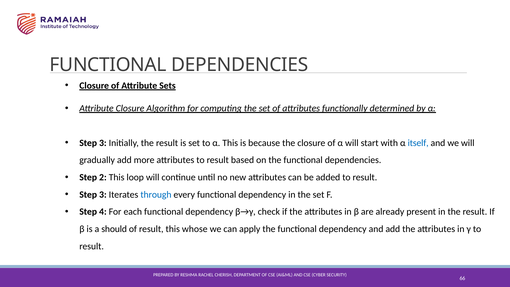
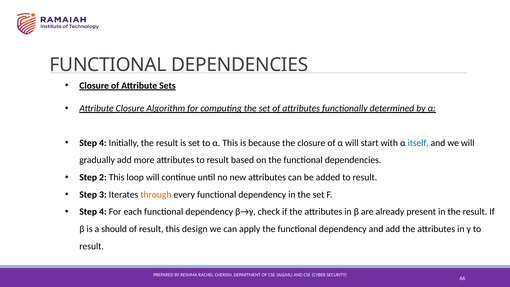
3 at (103, 143): 3 -> 4
through colour: blue -> orange
whose: whose -> design
